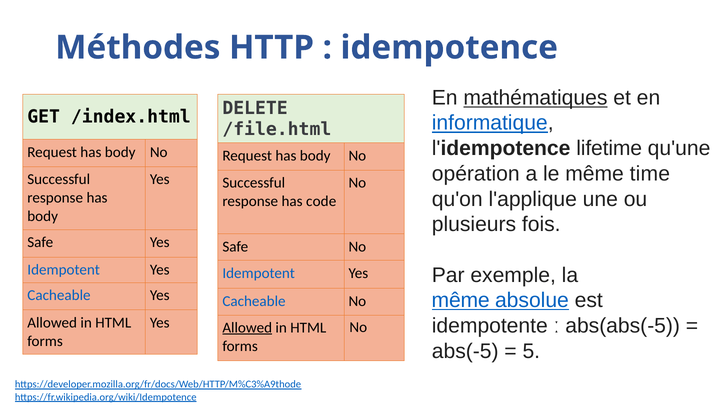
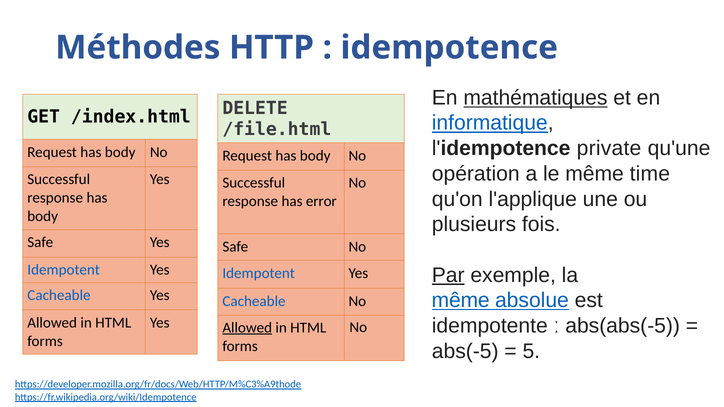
lifetime: lifetime -> private
code: code -> error
Par underline: none -> present
